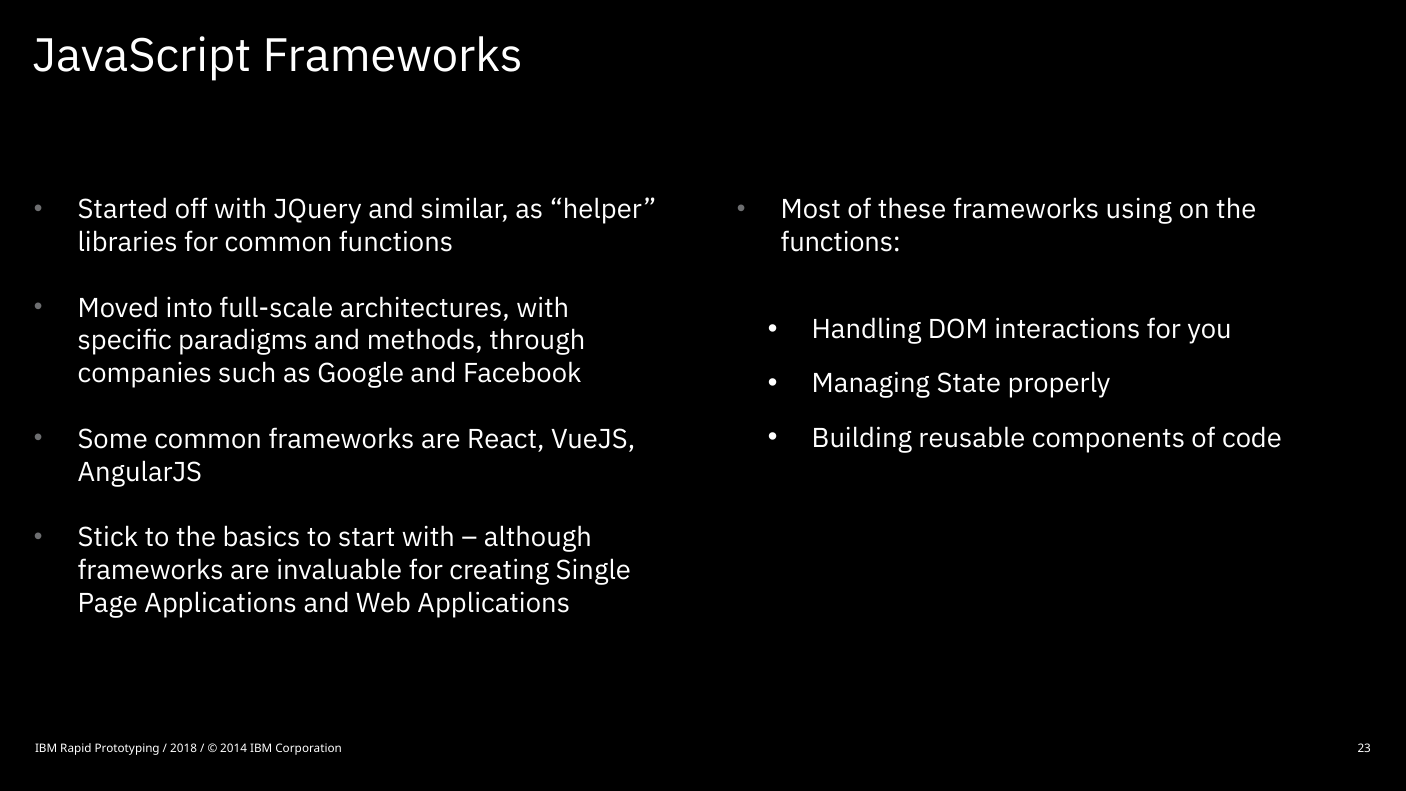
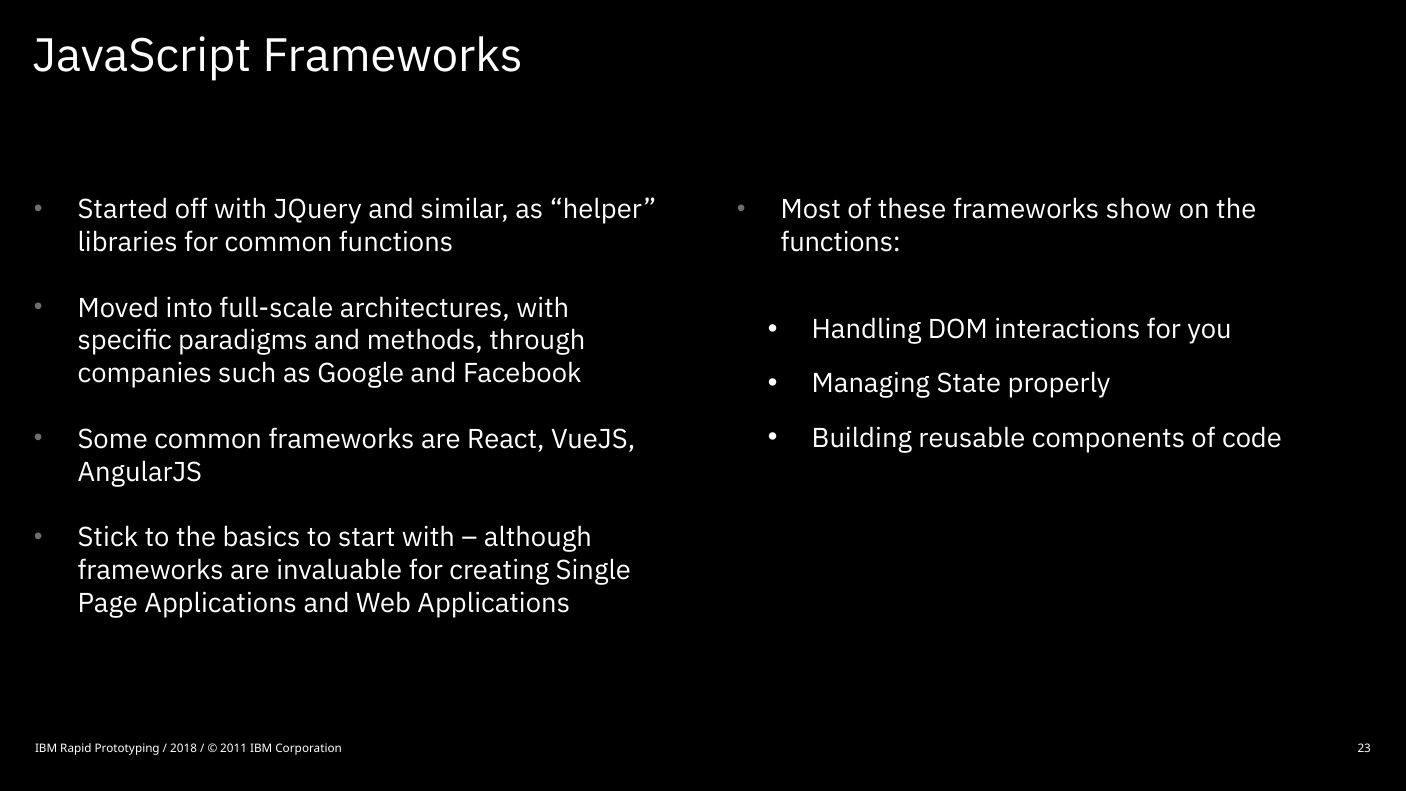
using: using -> show
2014: 2014 -> 2011
